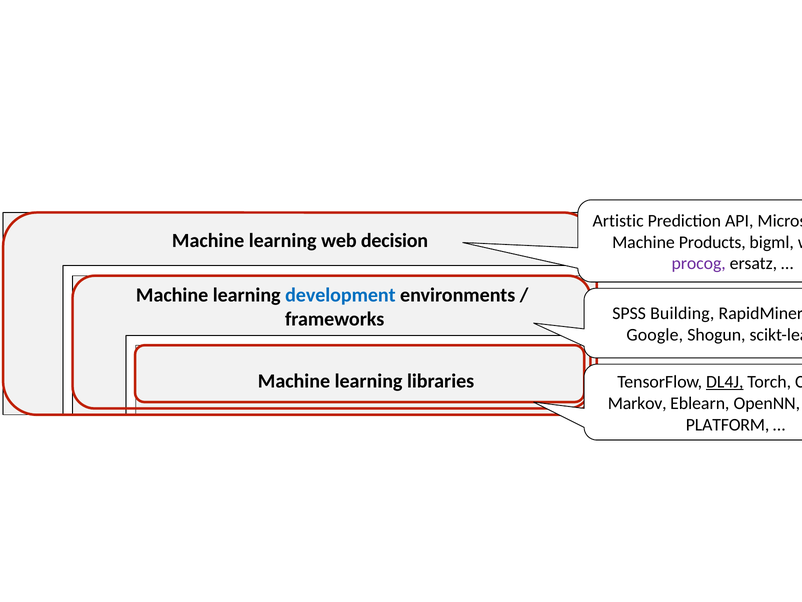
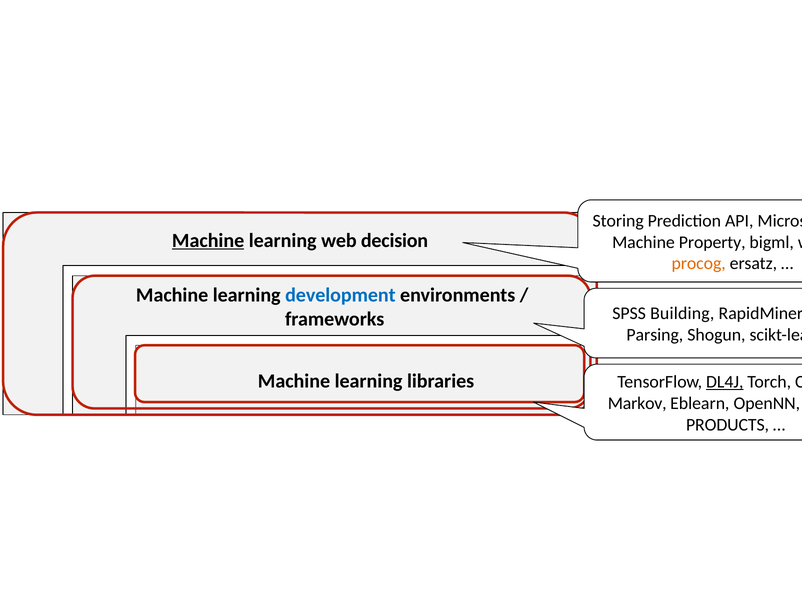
Artistic: Artistic -> Storing
Machine at (208, 240) underline: none -> present
Products: Products -> Property
procog colour: purple -> orange
Google: Google -> Parsing
PLATFORM: PLATFORM -> PRODUCTS
